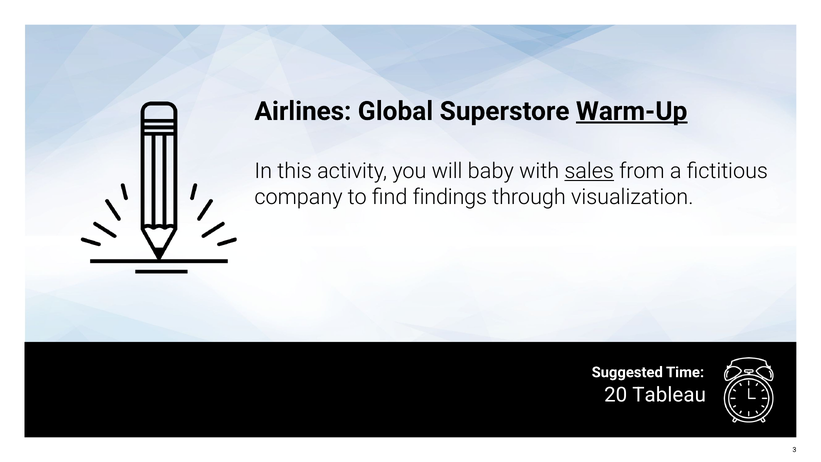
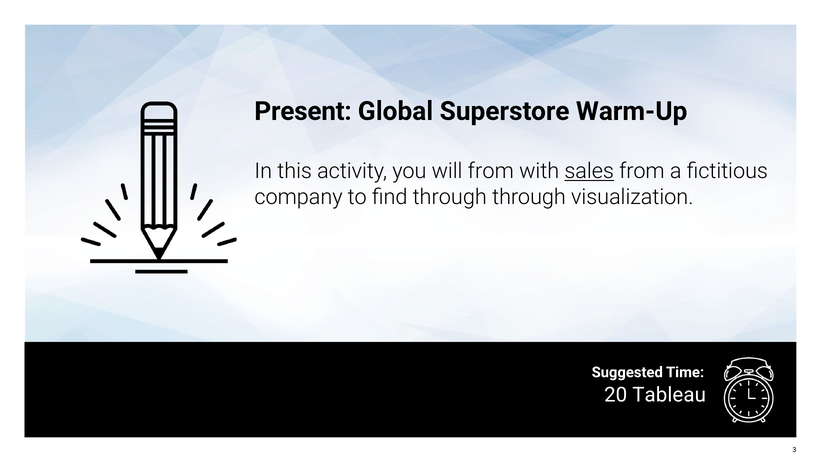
Airlines: Airlines -> Present
Warm-Up underline: present -> none
will baby: baby -> from
find findings: findings -> through
